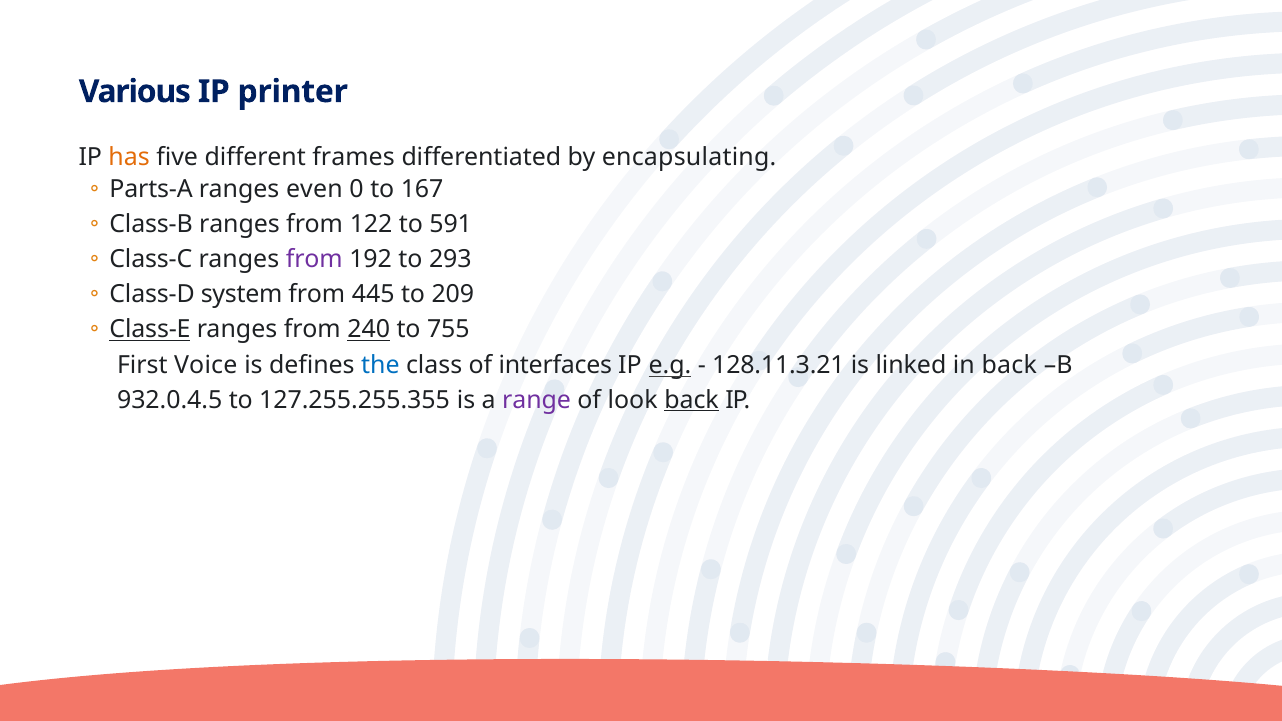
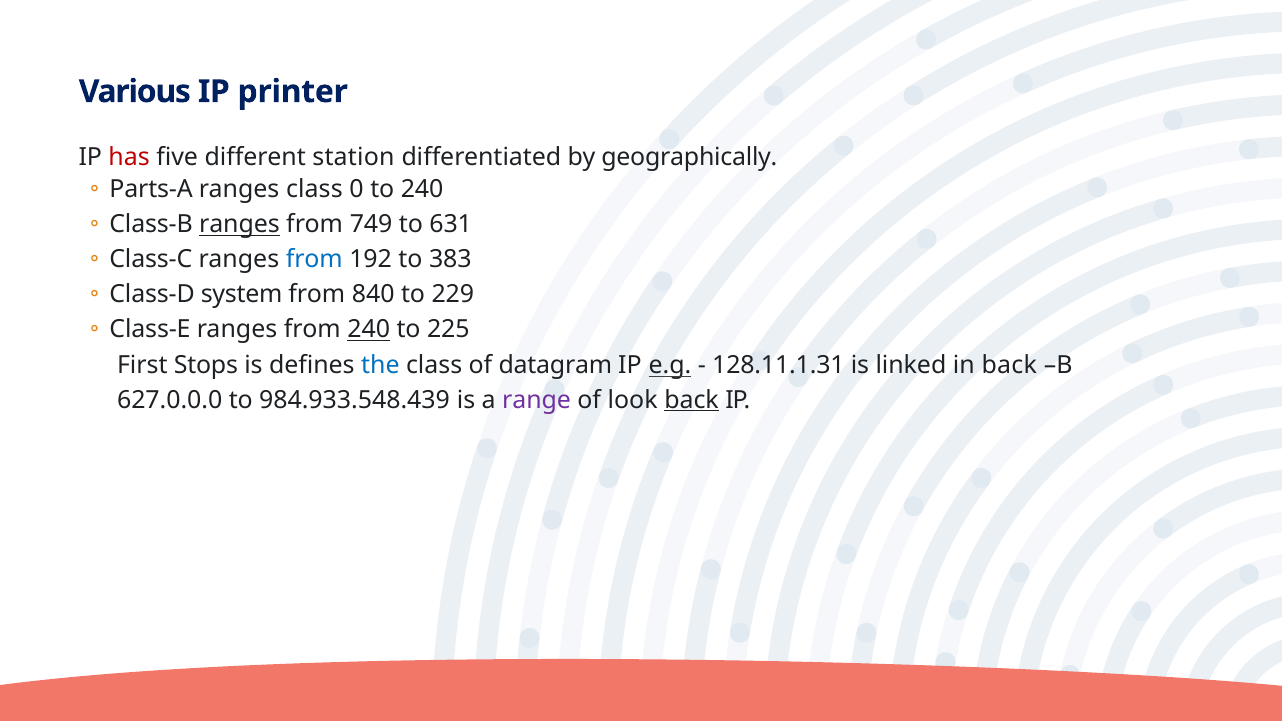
has colour: orange -> red
frames: frames -> station
encapsulating: encapsulating -> geographically
ranges even: even -> class
to 167: 167 -> 240
ranges at (239, 225) underline: none -> present
122: 122 -> 749
591: 591 -> 631
from at (314, 260) colour: purple -> blue
293: 293 -> 383
445: 445 -> 840
209: 209 -> 229
Class-E underline: present -> none
755: 755 -> 225
Voice: Voice -> Stops
interfaces: interfaces -> datagram
128.11.3.21: 128.11.3.21 -> 128.11.1.31
932.0.4.5: 932.0.4.5 -> 627.0.0.0
127.255.255.355: 127.255.255.355 -> 984.933.548.439
